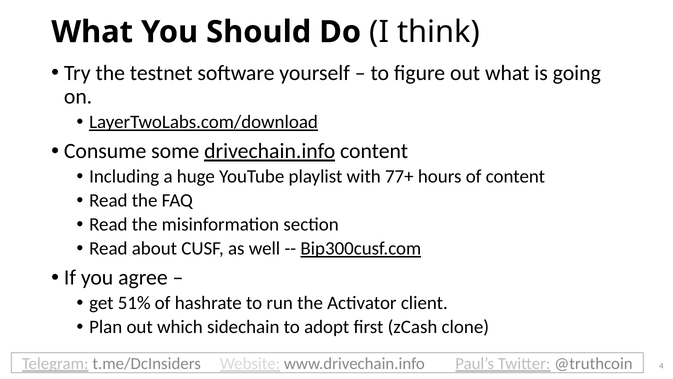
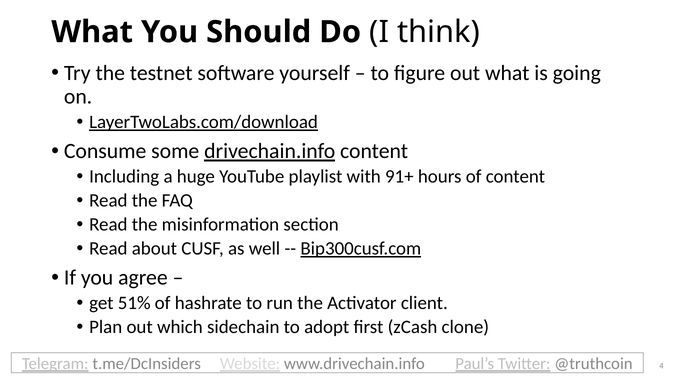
77+: 77+ -> 91+
